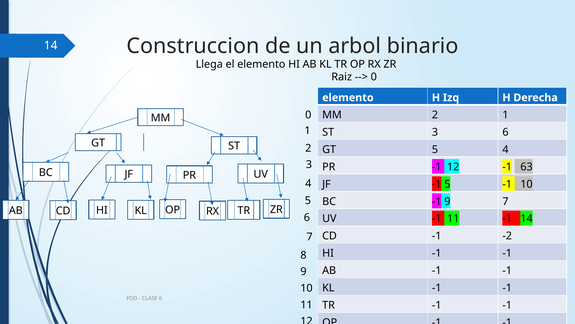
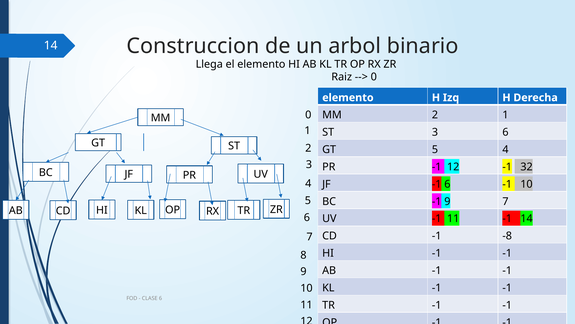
63: 63 -> 32
-1 5: 5 -> 6
-2: -2 -> -8
